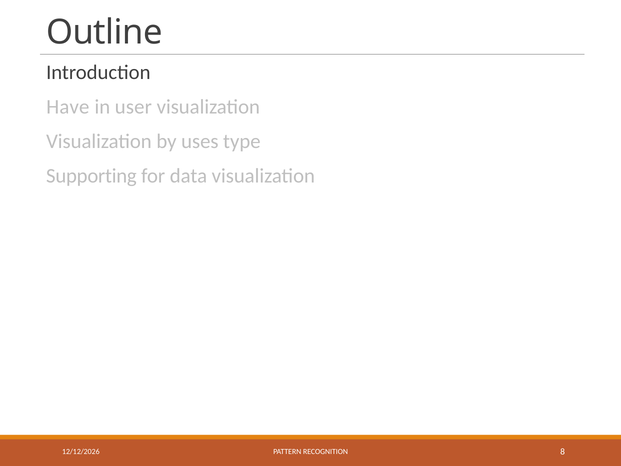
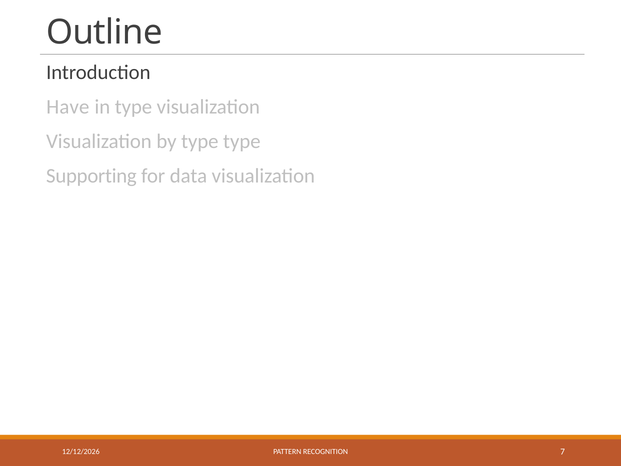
in user: user -> type
by uses: uses -> type
8: 8 -> 7
